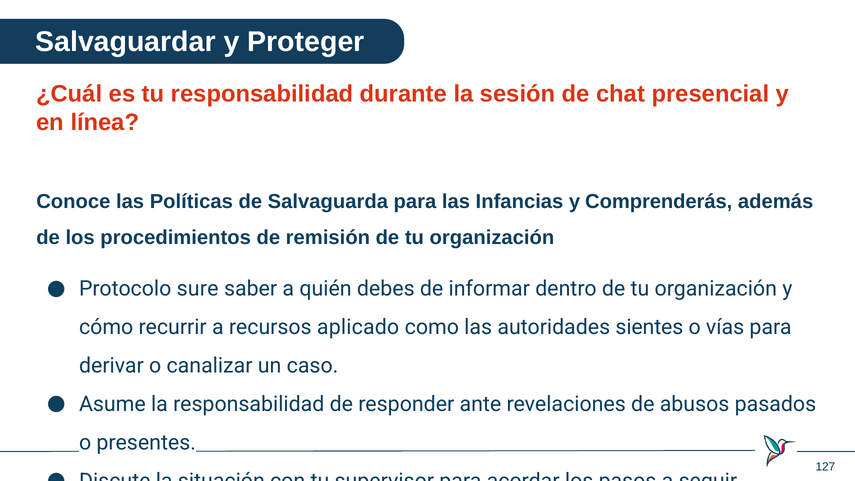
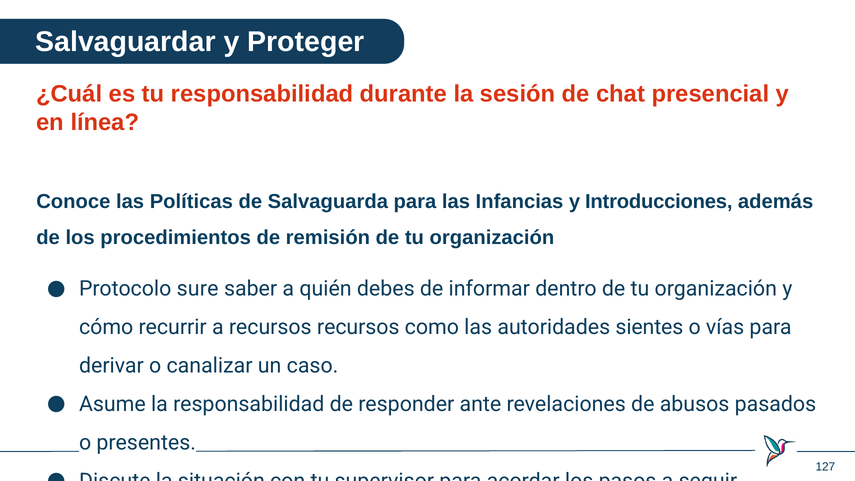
Comprenderás: Comprenderás -> Introducciones
recursos aplicado: aplicado -> recursos
